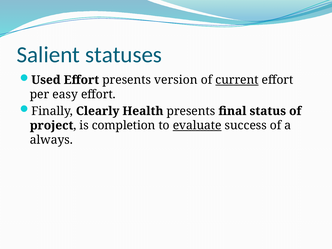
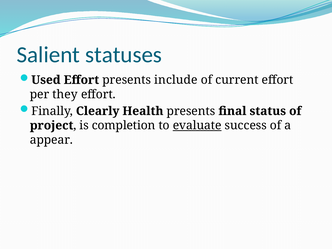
version: version -> include
current underline: present -> none
easy: easy -> they
always: always -> appear
